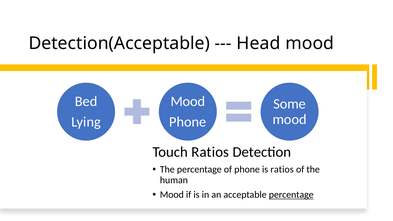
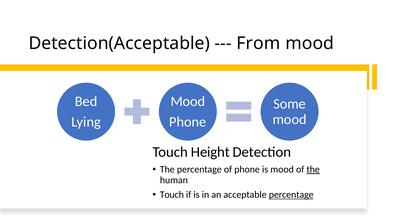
Head: Head -> From
Touch Ratios: Ratios -> Height
is ratios: ratios -> mood
the at (313, 169) underline: none -> present
Mood at (172, 195): Mood -> Touch
